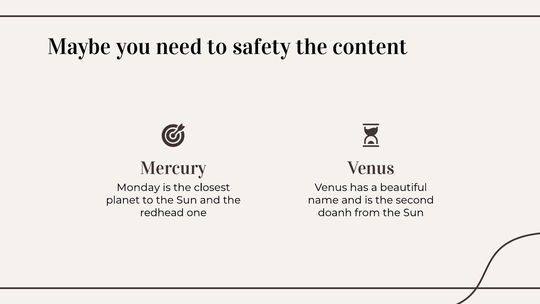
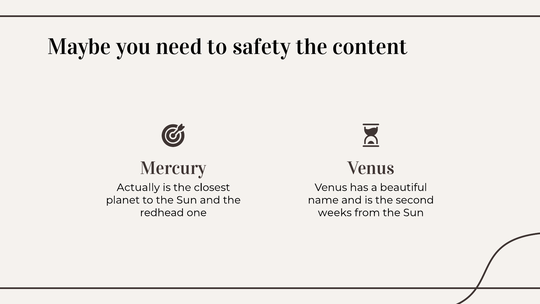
Monday: Monday -> Actually
doanh: doanh -> weeks
